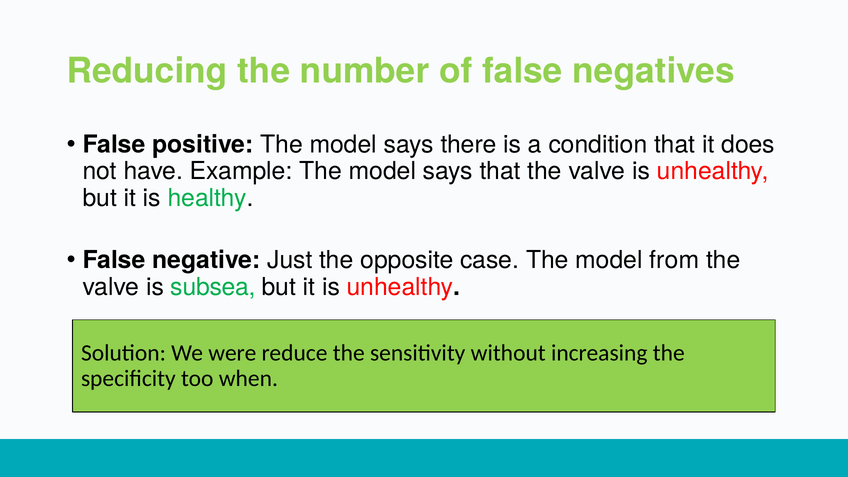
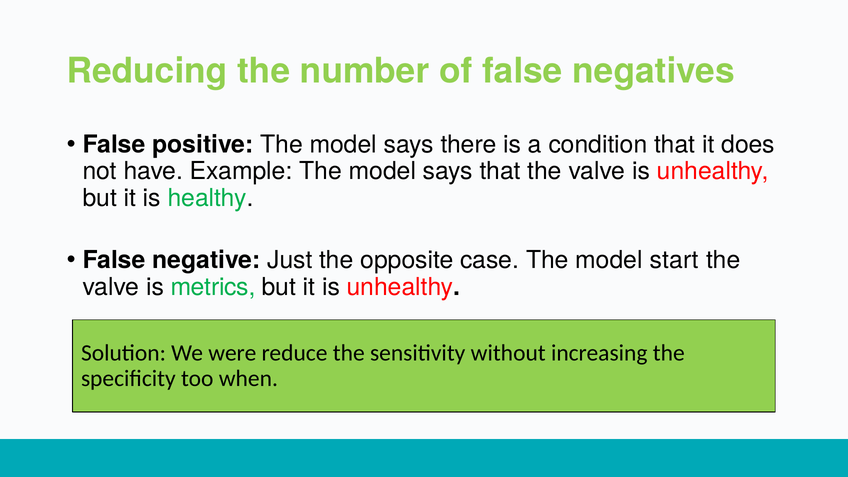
from: from -> start
subsea: subsea -> metrics
